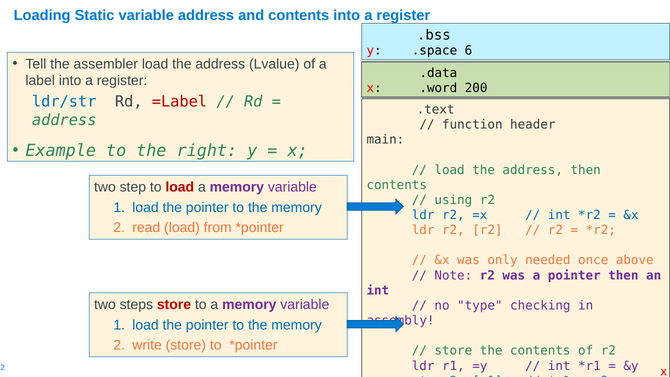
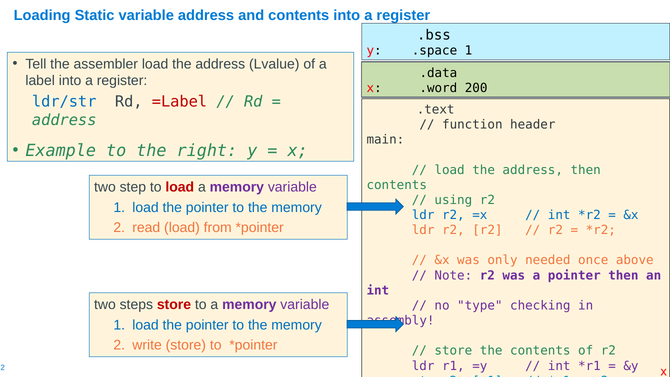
.space 6: 6 -> 1
